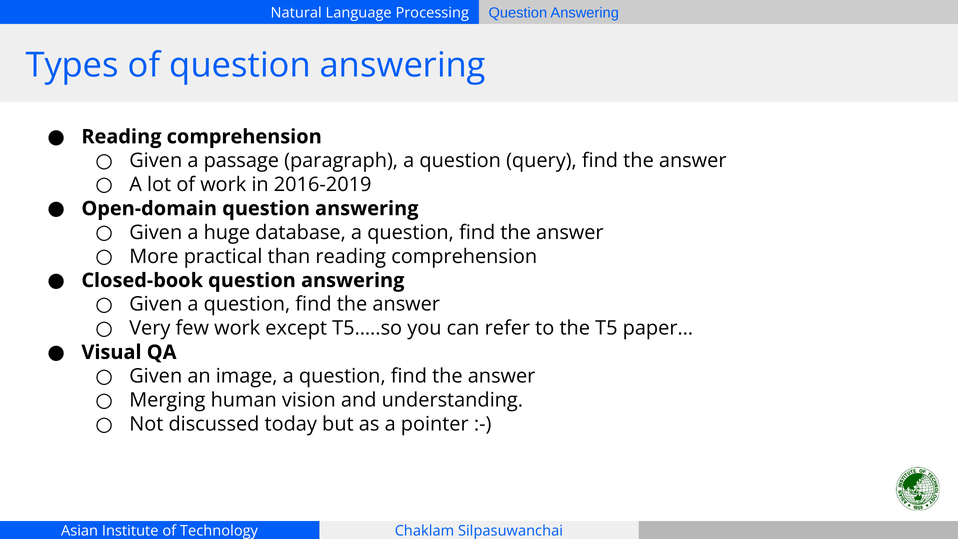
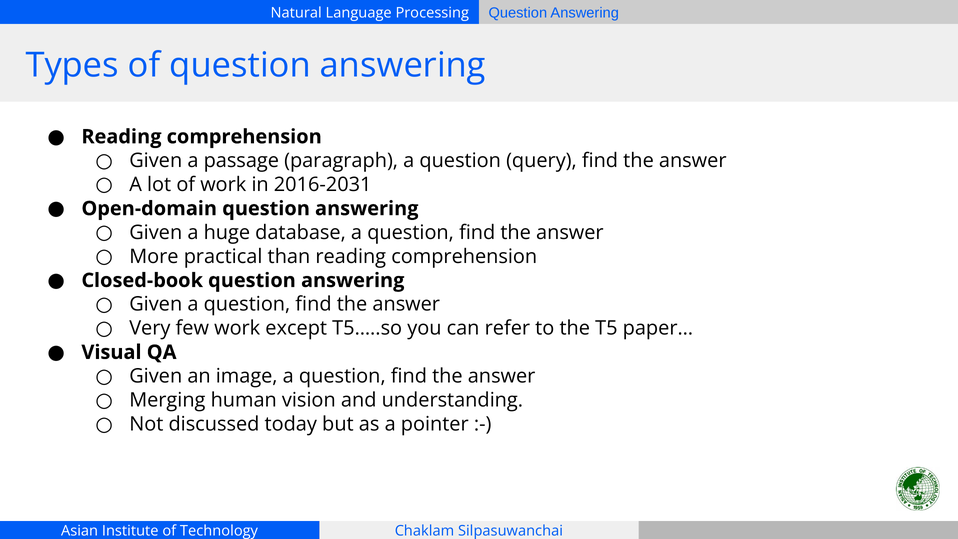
2016-2019: 2016-2019 -> 2016-2031
